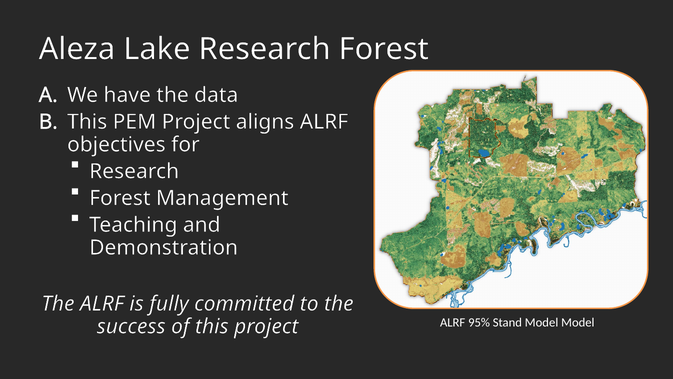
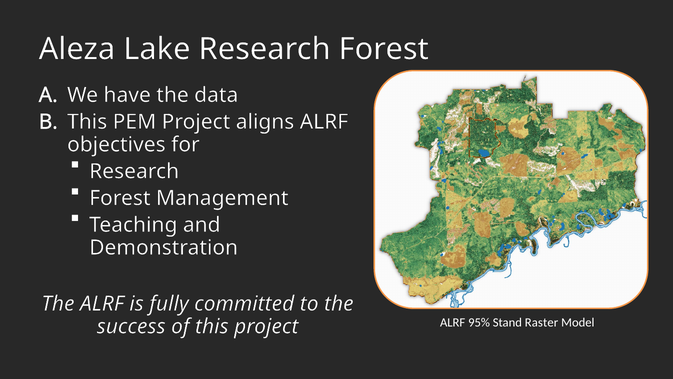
Stand Model: Model -> Raster
